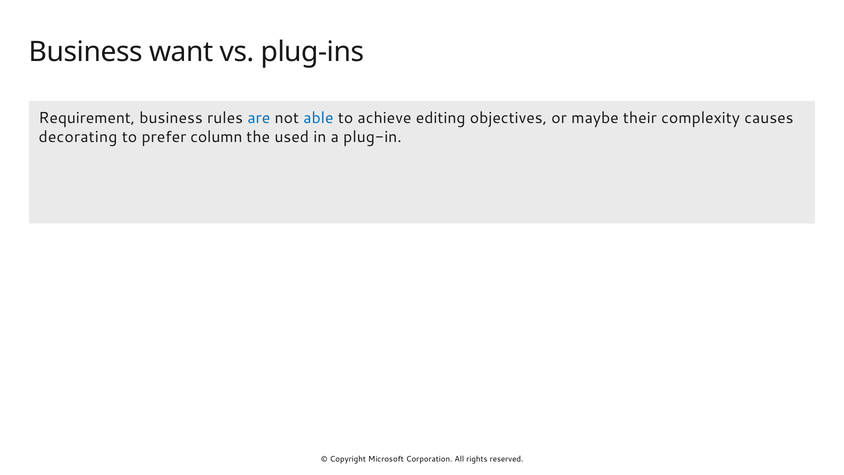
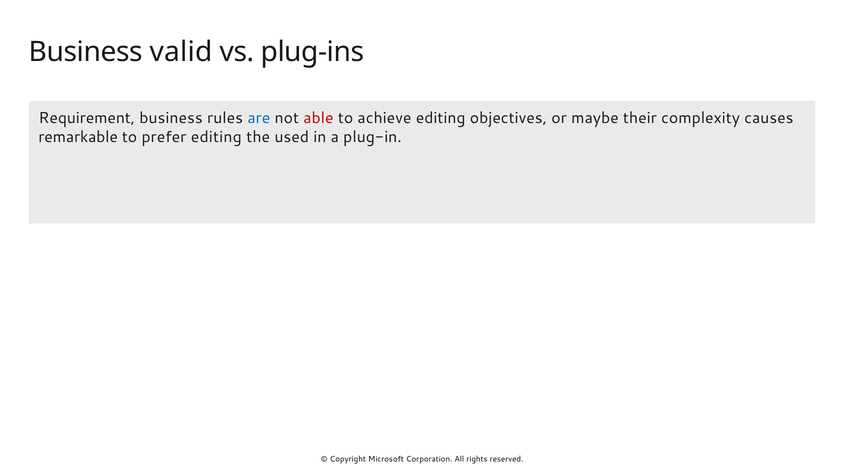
want: want -> valid
able colour: blue -> red
decorating: decorating -> remarkable
prefer column: column -> editing
